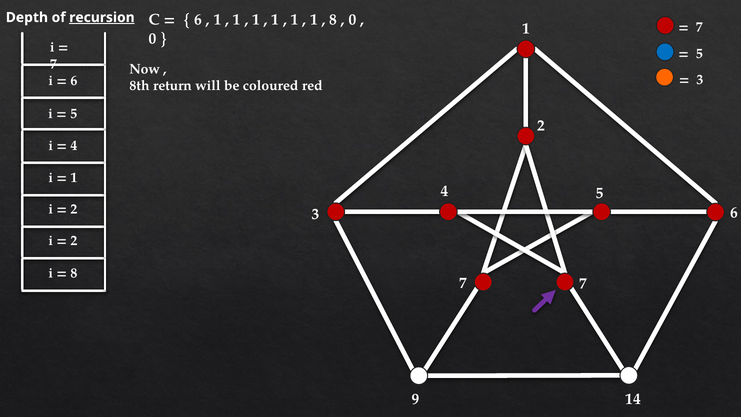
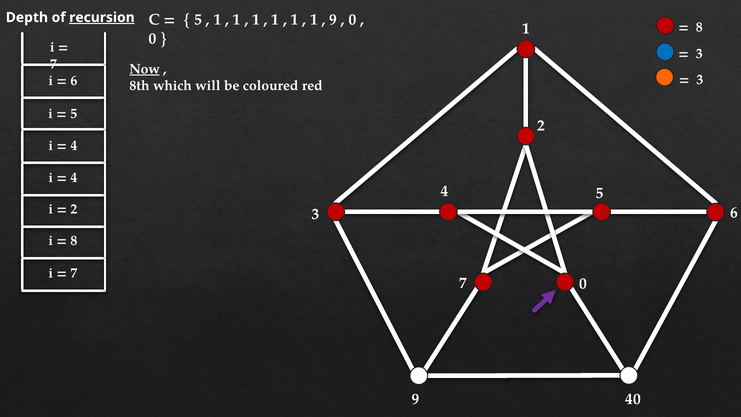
6 at (198, 20): 6 -> 5
8 at (333, 20): 8 -> 9
7 at (699, 27): 7 -> 8
5 at (699, 53): 5 -> 3
Now underline: none -> present
return: return -> which
1 at (74, 178): 1 -> 4
2 at (74, 241): 2 -> 8
8 at (74, 273): 8 -> 7
7 7: 7 -> 0
14: 14 -> 40
